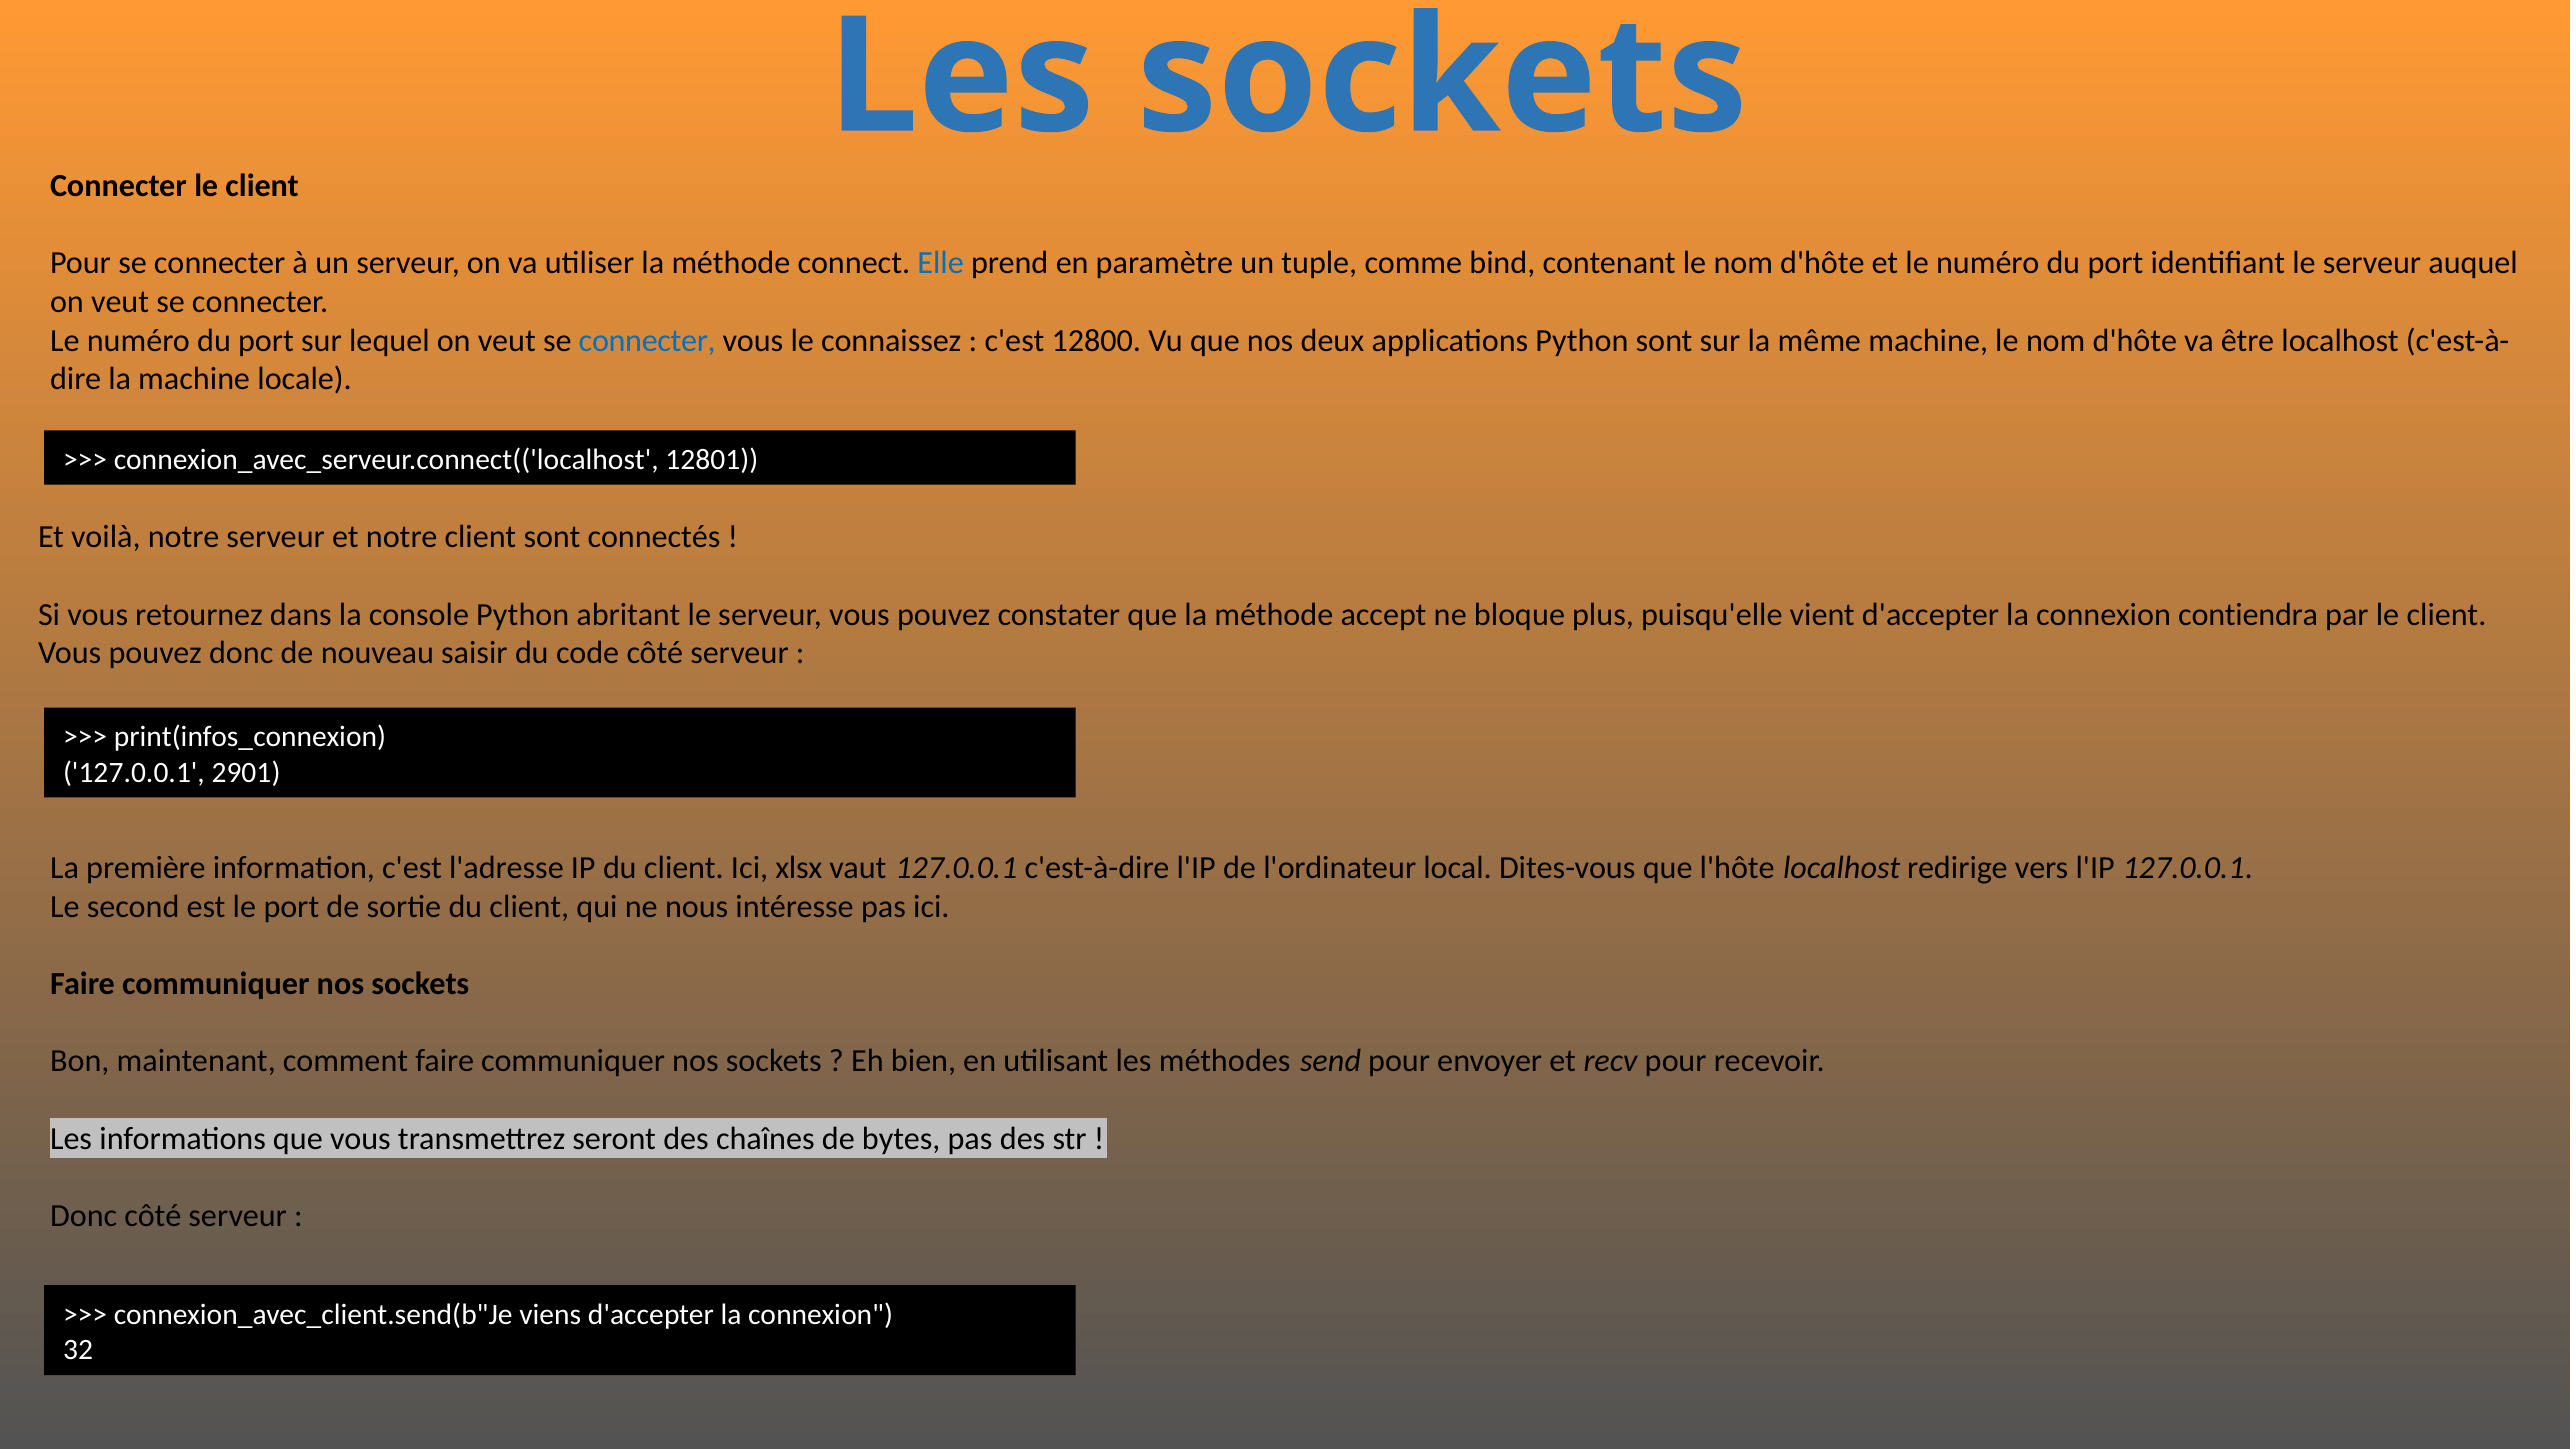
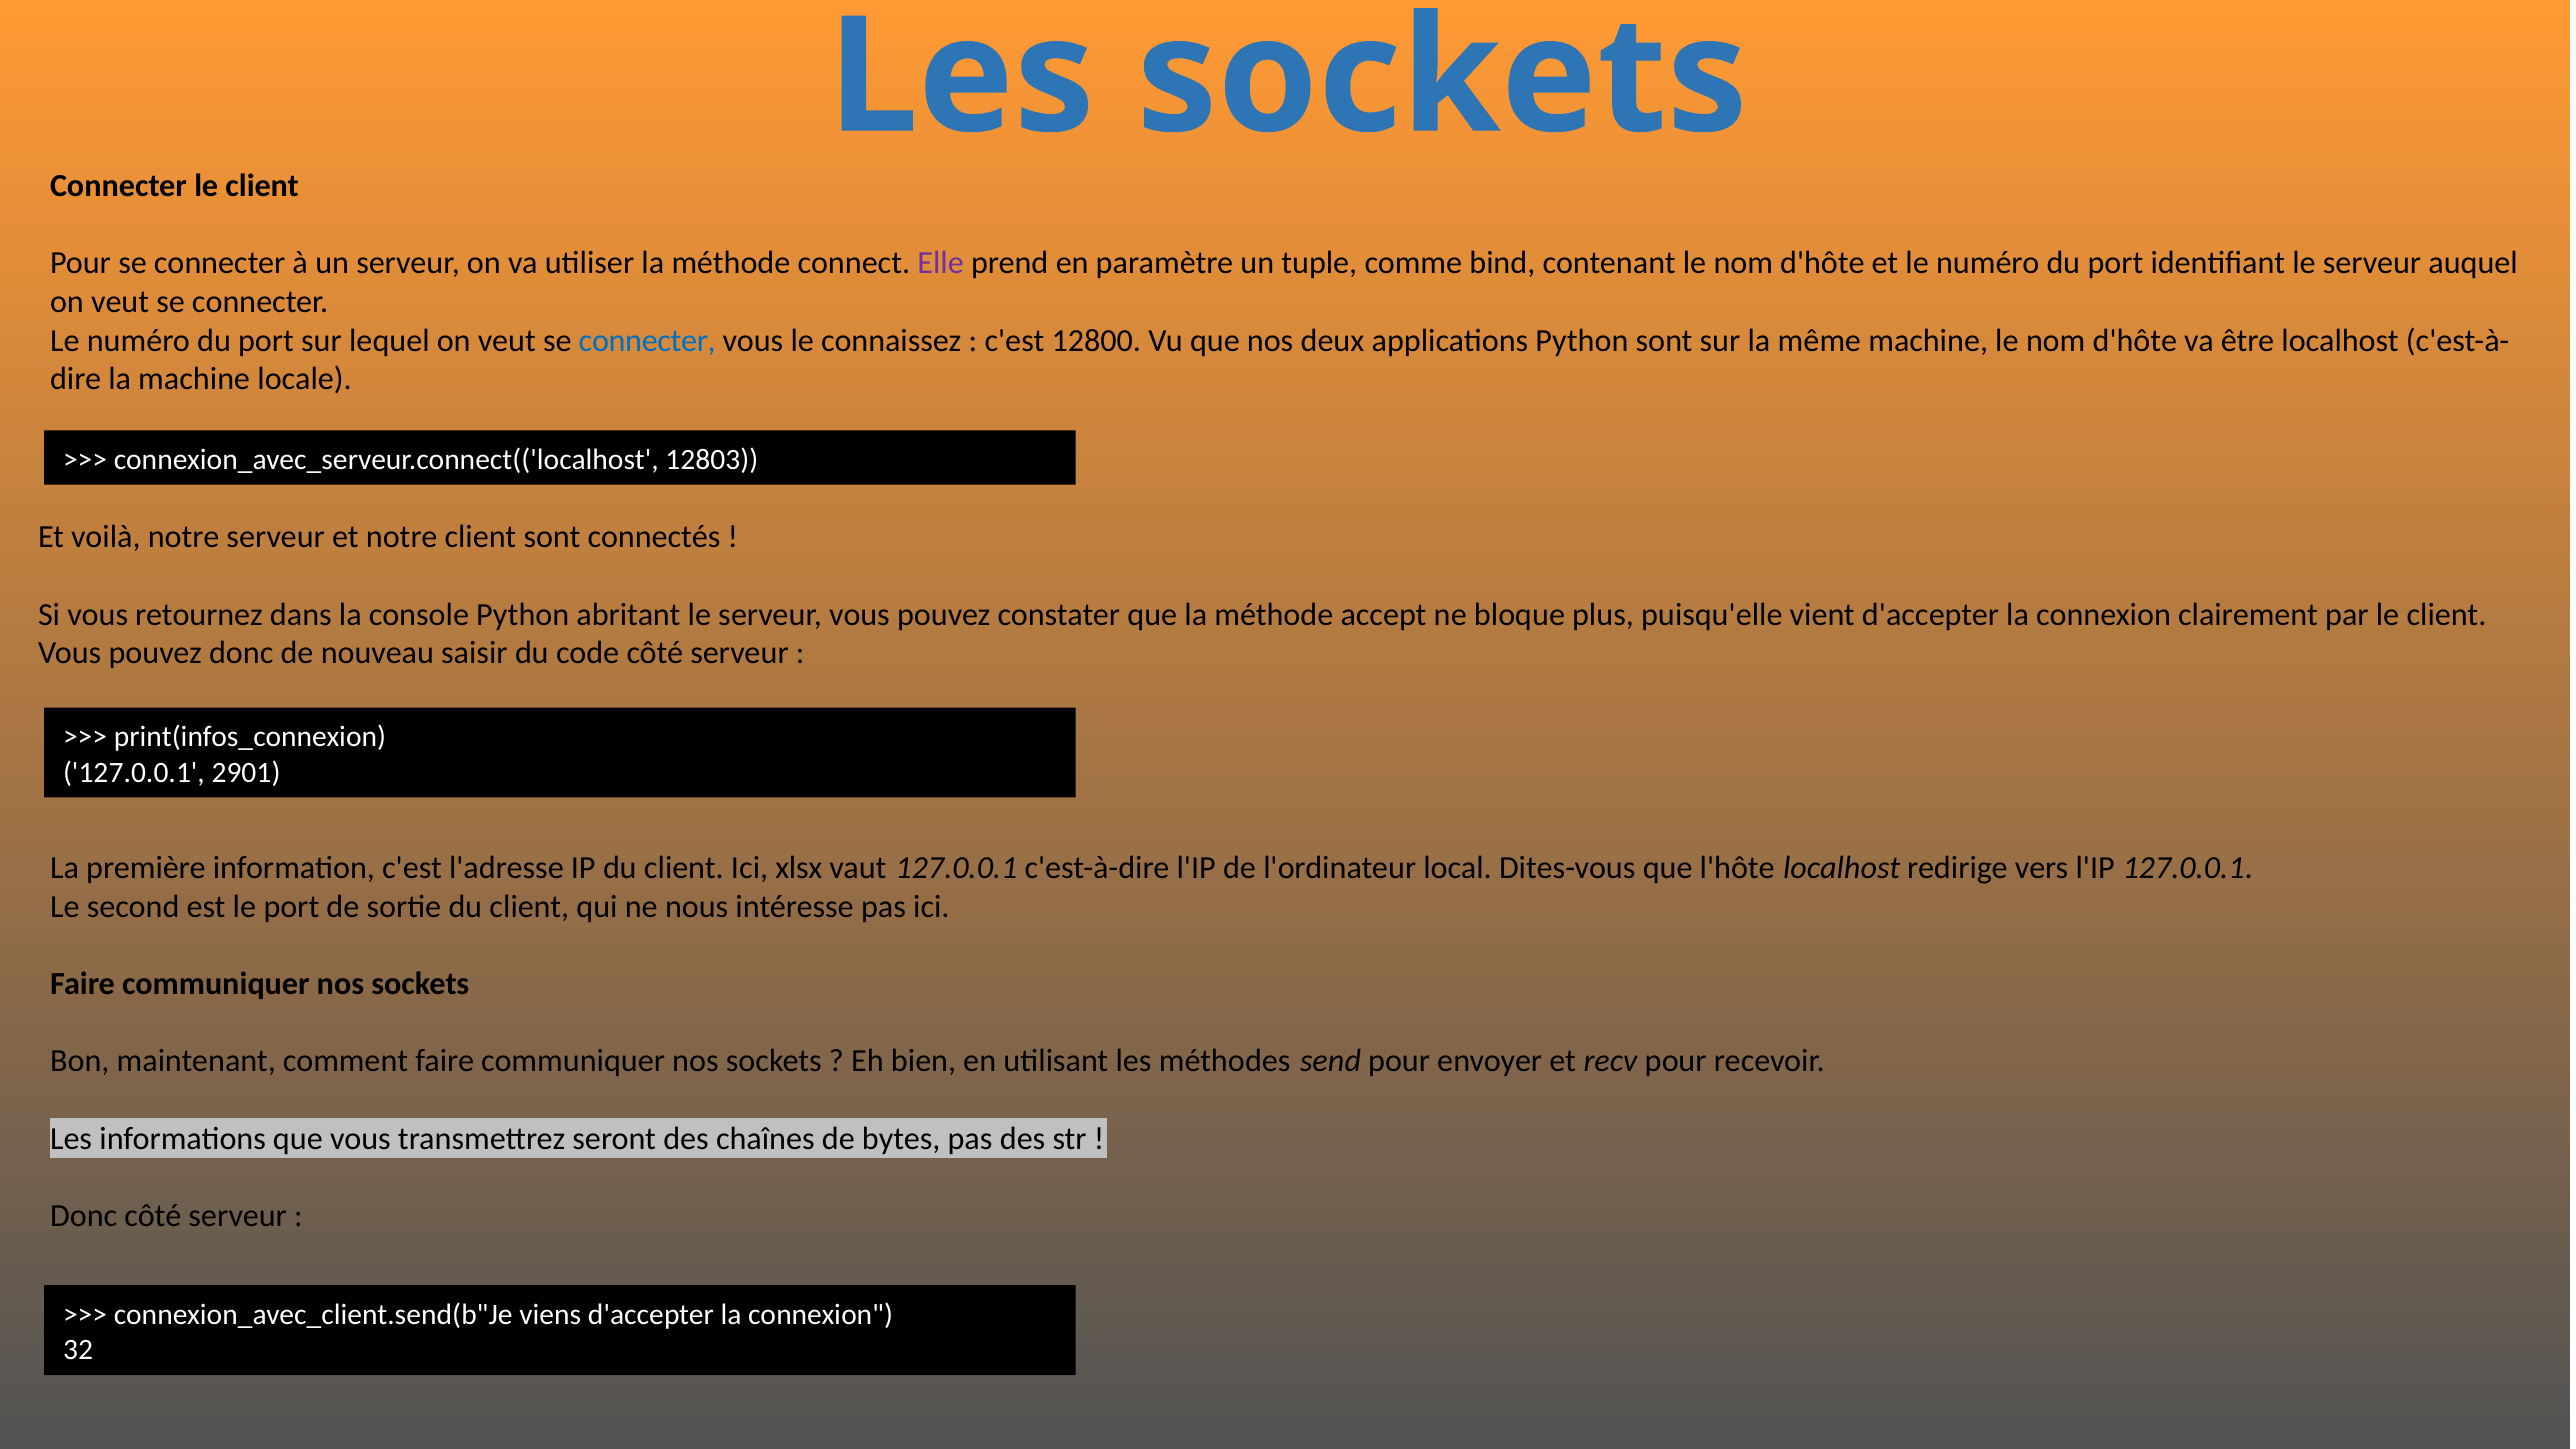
Elle colour: blue -> purple
12801: 12801 -> 12803
contiendra: contiendra -> clairement
